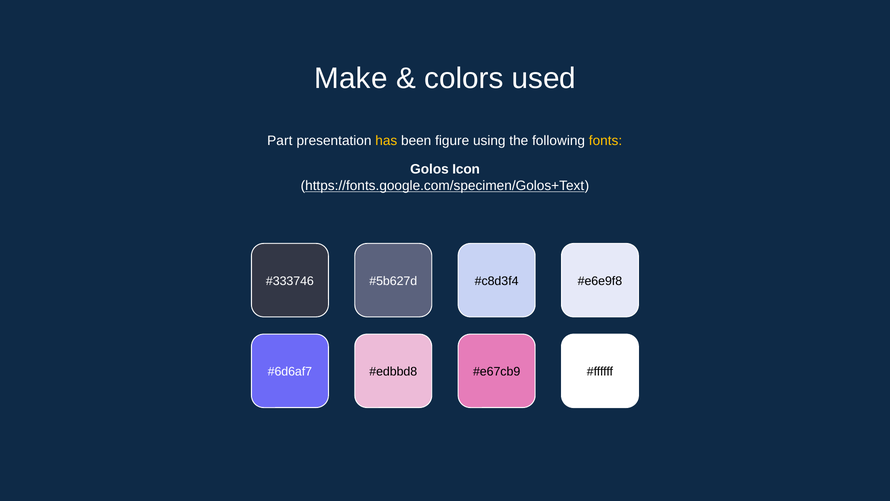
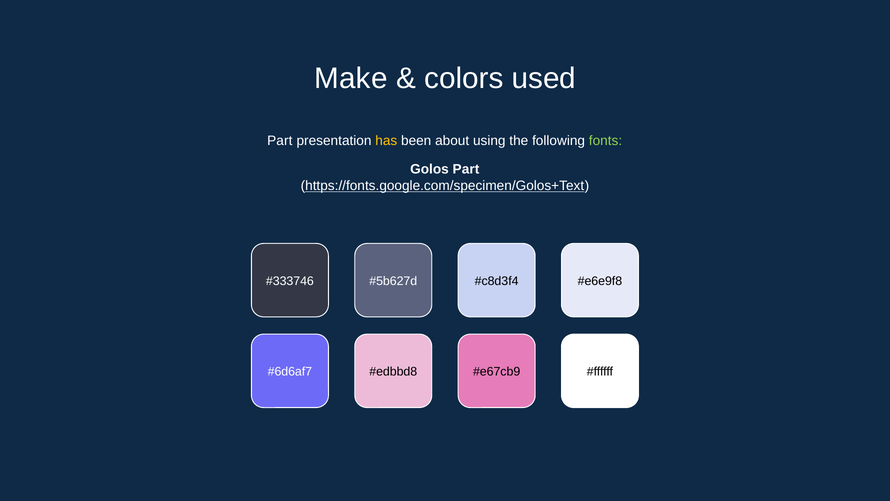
figure: figure -> about
fonts colour: yellow -> light green
Golos Icon: Icon -> Part
